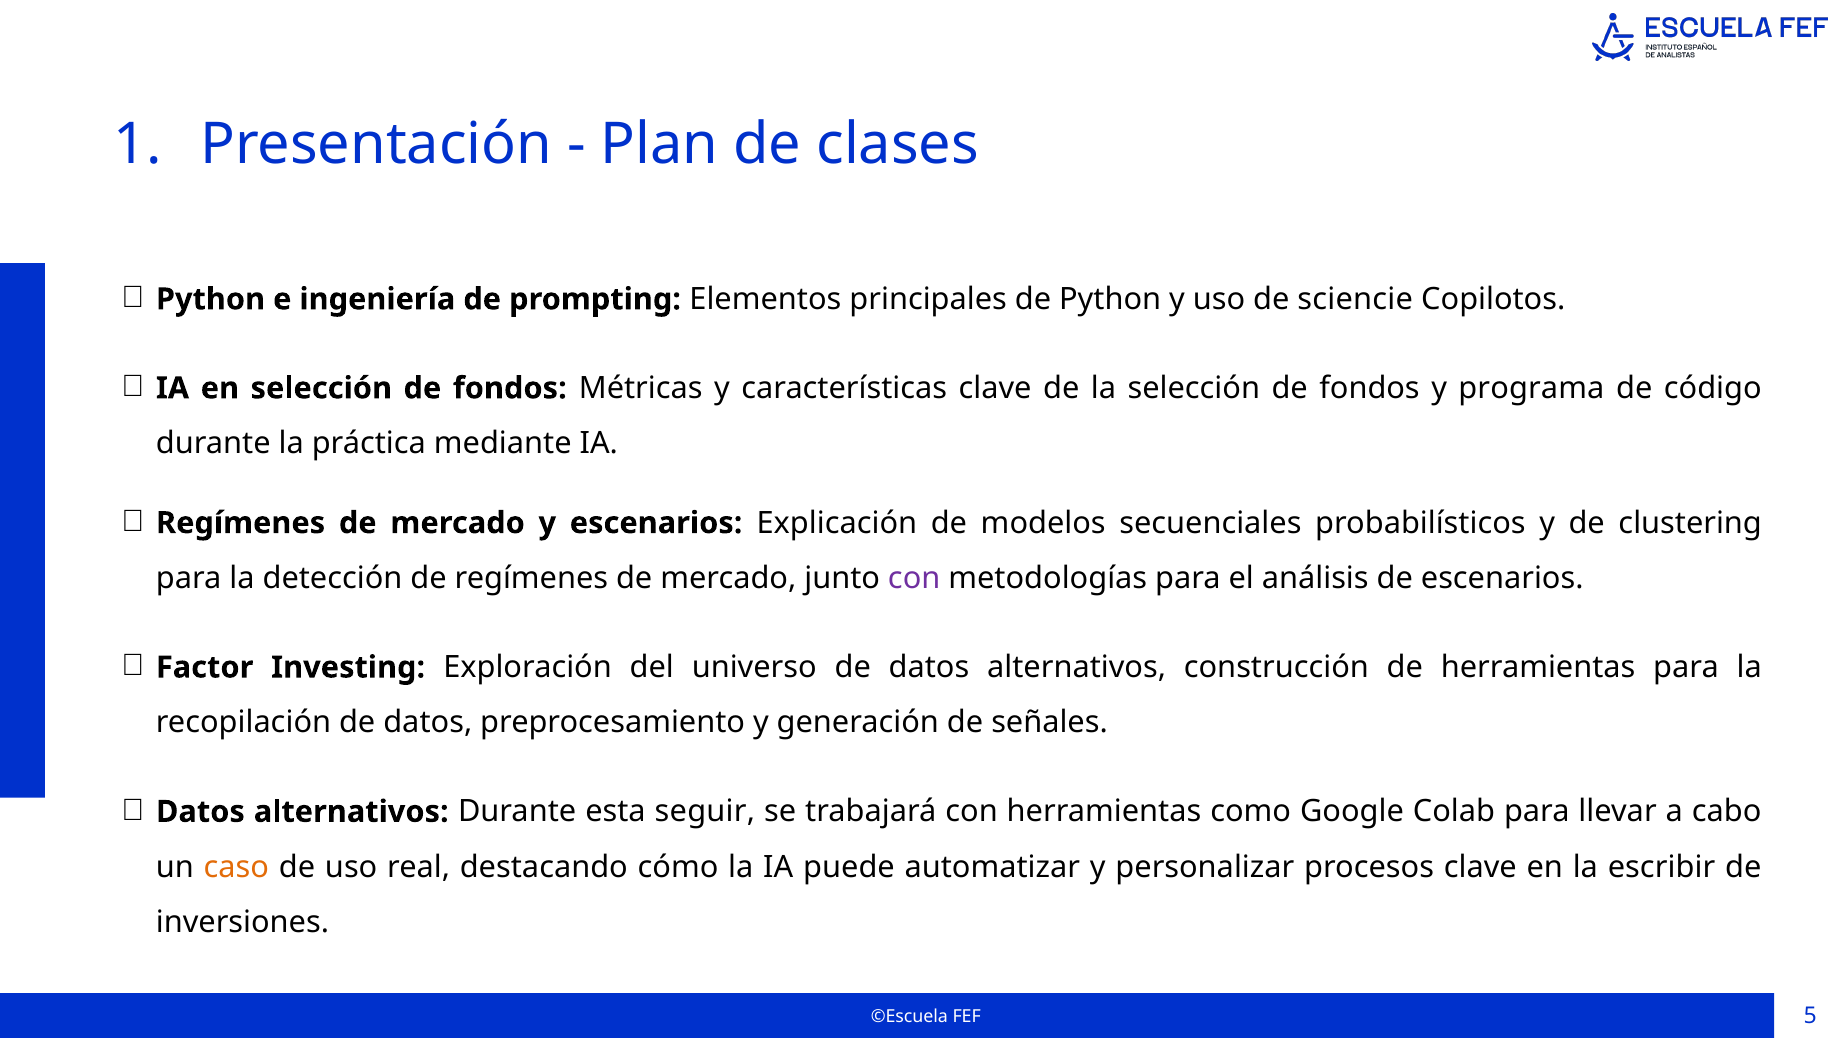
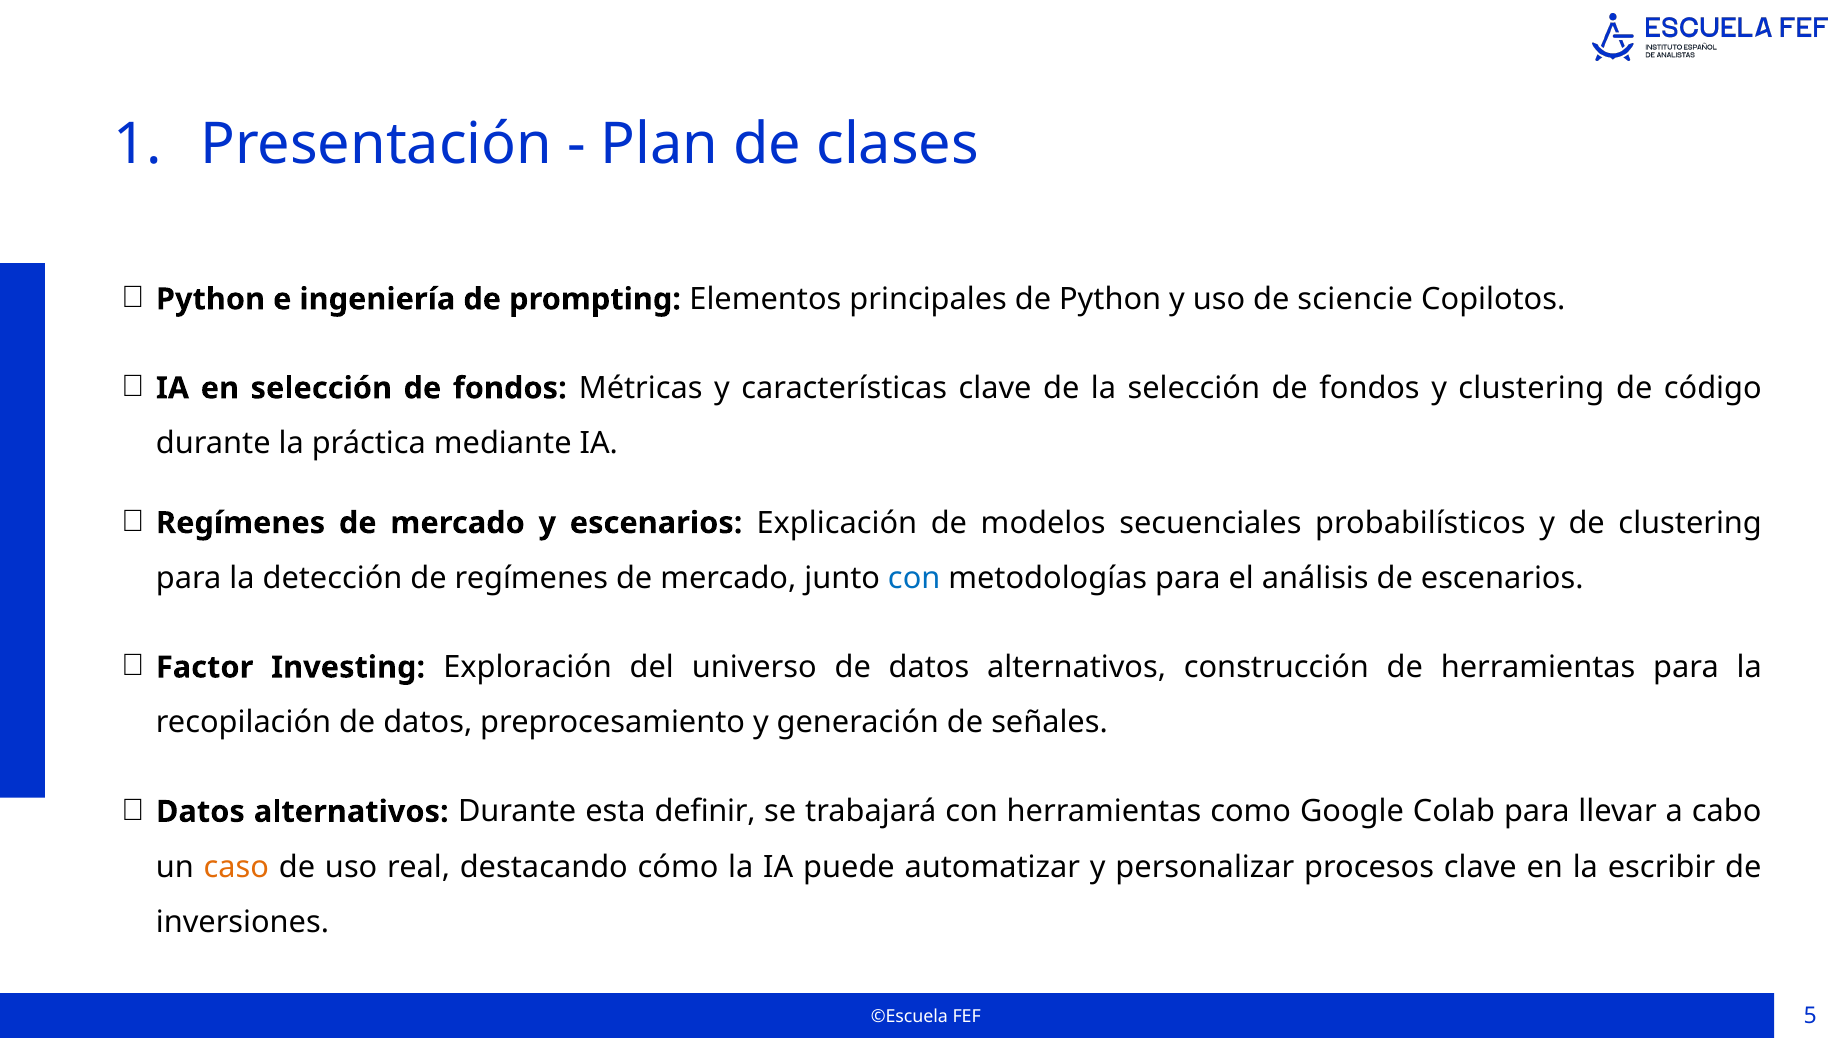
y programa: programa -> clustering
con at (914, 578) colour: purple -> blue
seguir: seguir -> definir
